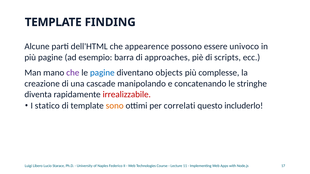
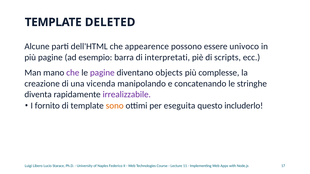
FINDING: FINDING -> DELETED
approaches: approaches -> interpretati
pagine at (102, 73) colour: blue -> purple
cascade: cascade -> vicenda
irrealizzabile colour: red -> purple
statico: statico -> fornito
correlati: correlati -> eseguita
